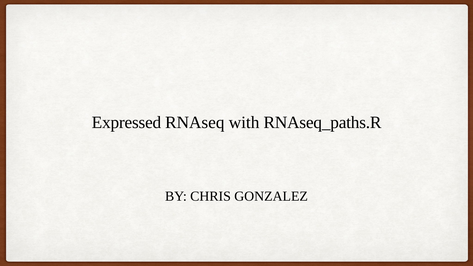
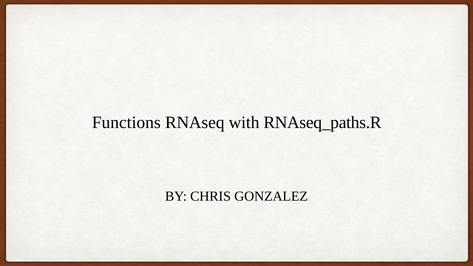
Expressed: Expressed -> Functions
